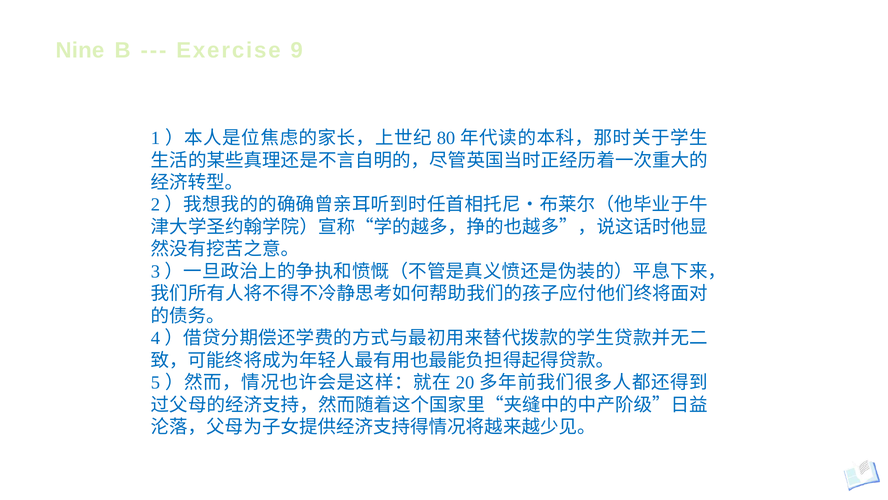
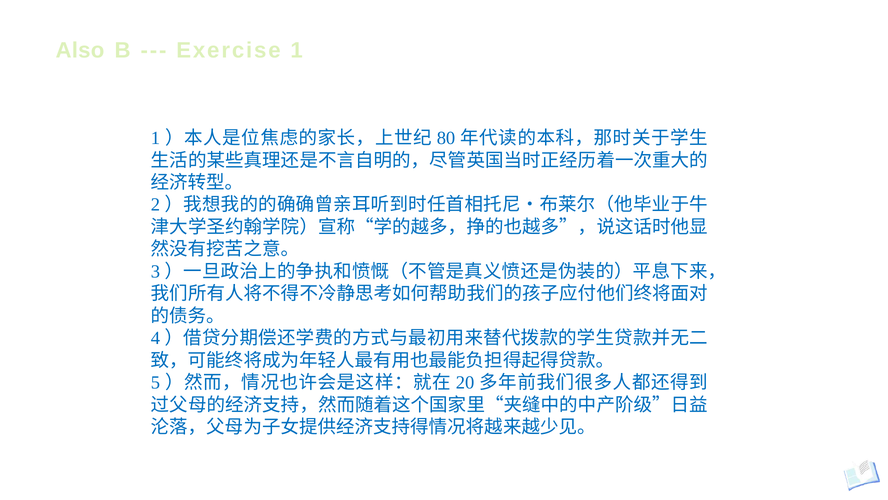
Nine: Nine -> Also
Exercise 9: 9 -> 1
